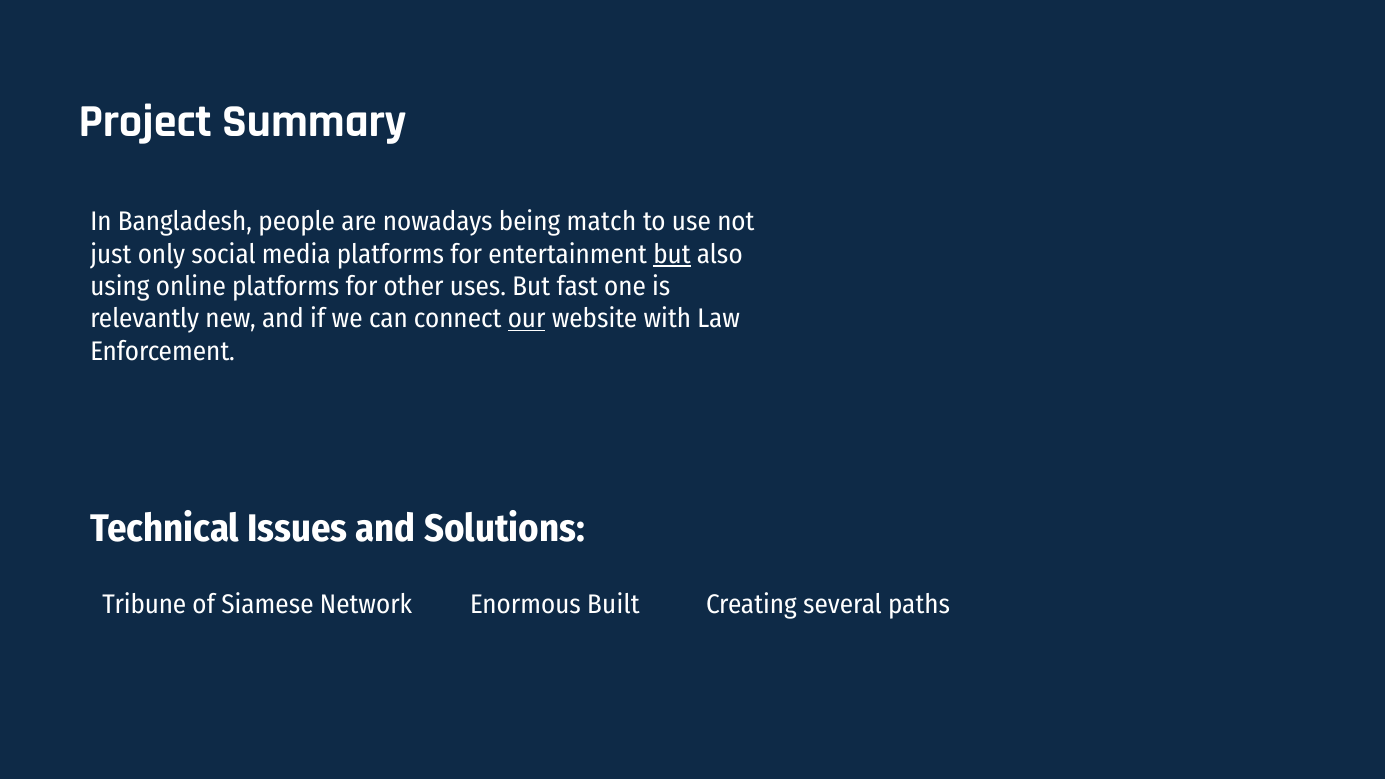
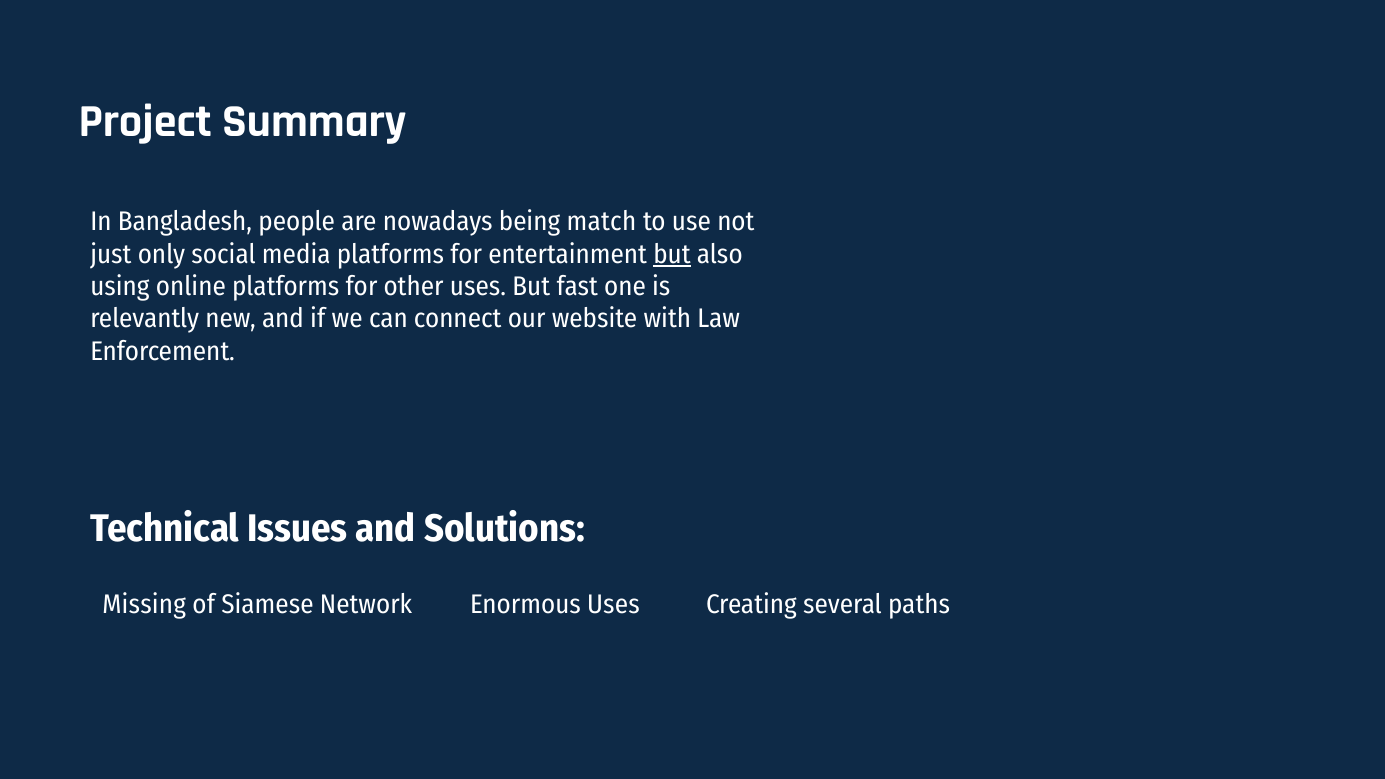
our underline: present -> none
Tribune: Tribune -> Missing
Enormous Built: Built -> Uses
